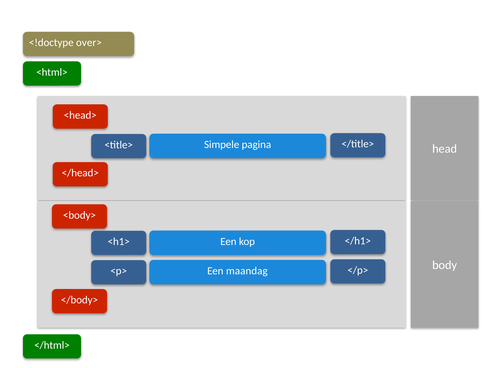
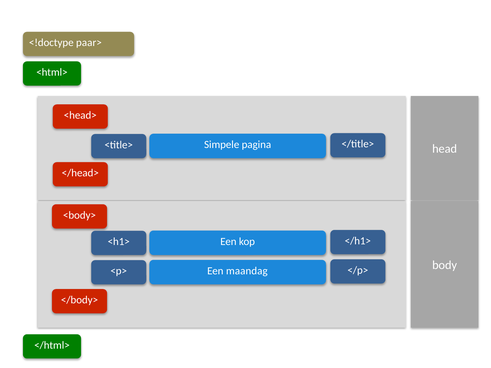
over>: over> -> paar>
